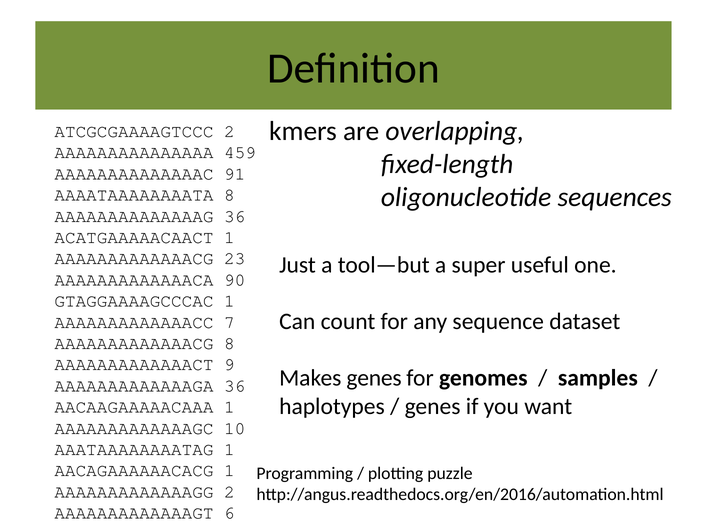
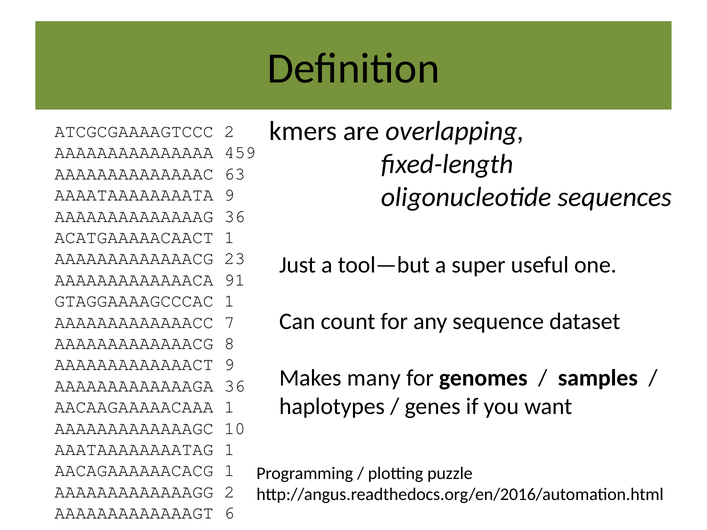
91: 91 -> 63
AAAATAAAAAAAATA 8: 8 -> 9
90: 90 -> 91
Makes genes: genes -> many
